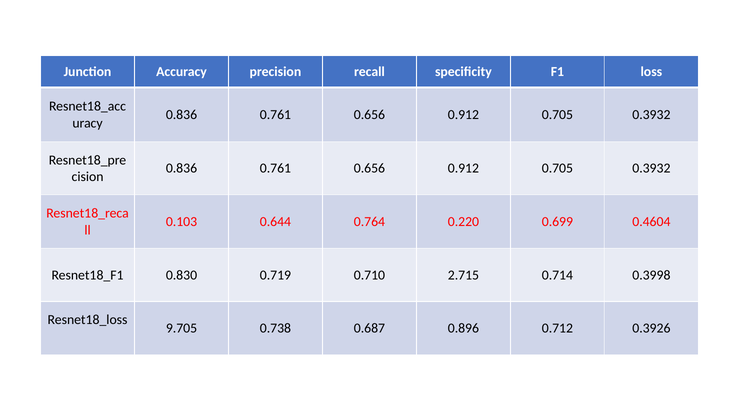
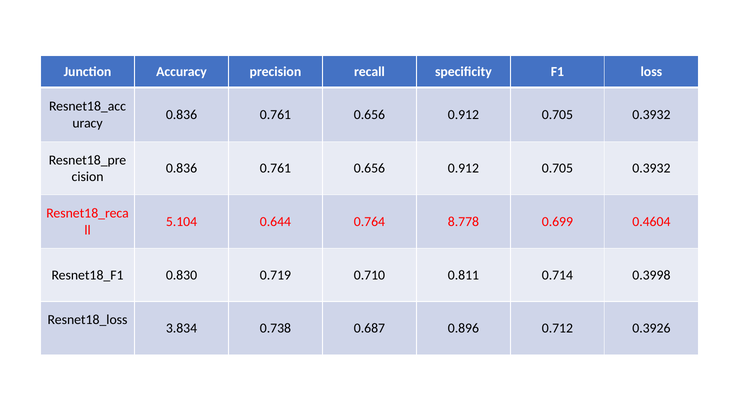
0.103: 0.103 -> 5.104
0.220: 0.220 -> 8.778
2.715: 2.715 -> 0.811
9.705: 9.705 -> 3.834
